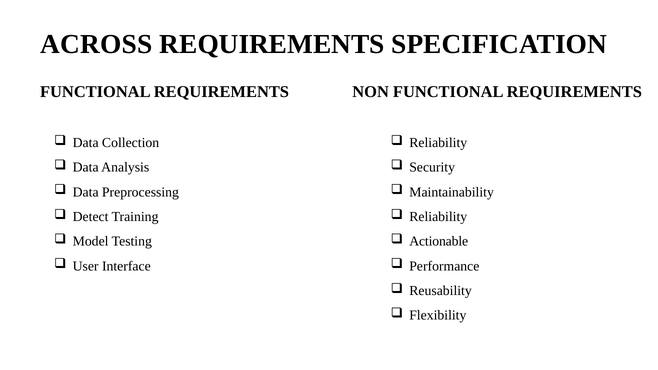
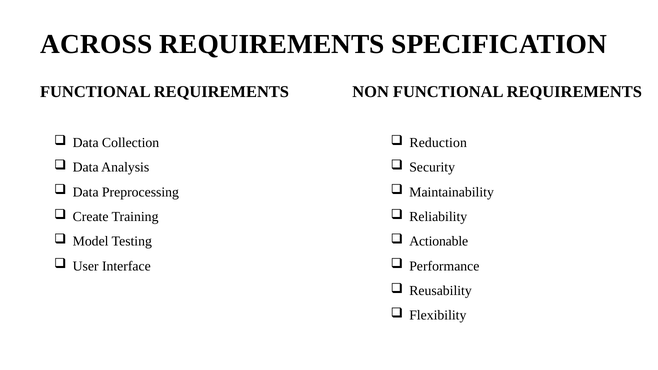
Reliability at (438, 143): Reliability -> Reduction
Detect: Detect -> Create
